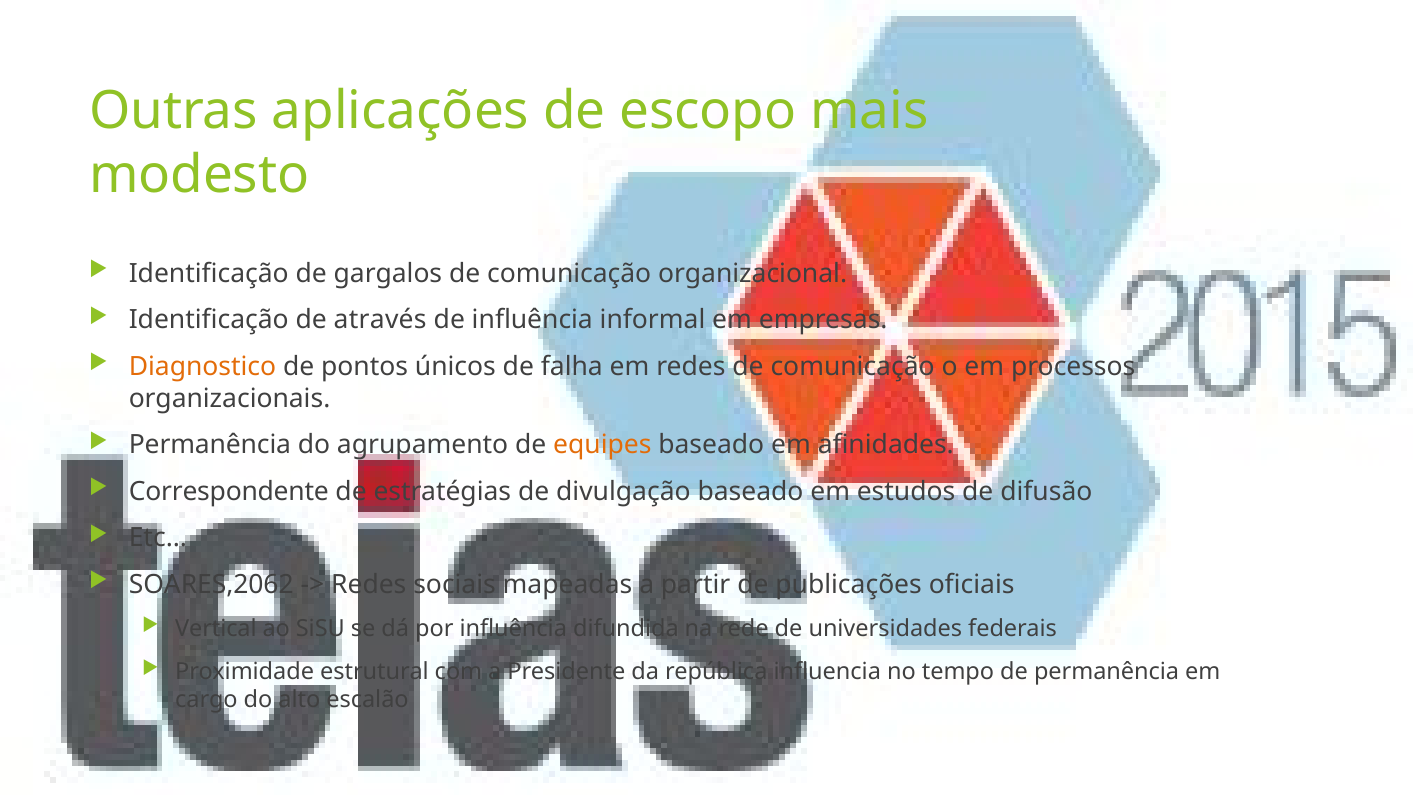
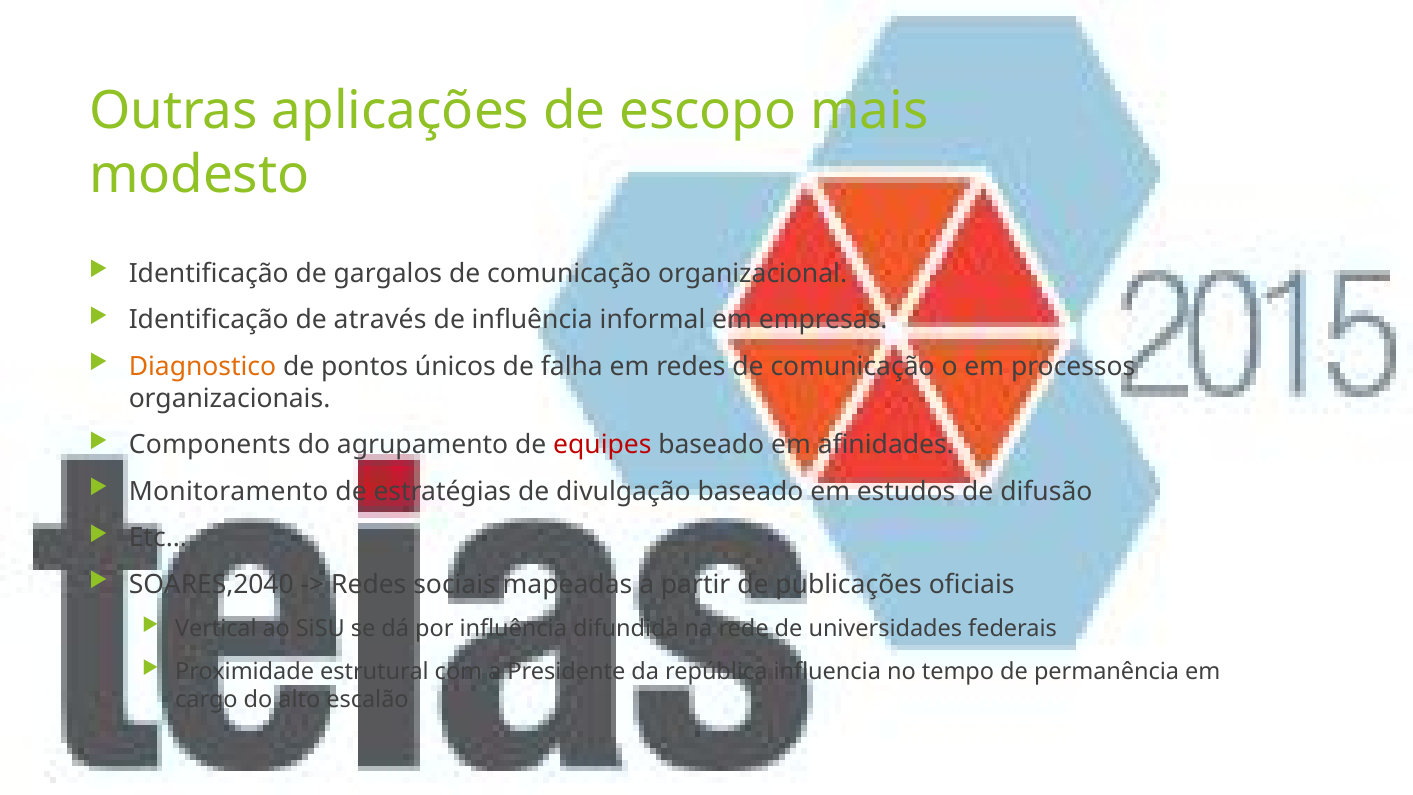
Permanência at (210, 445): Permanência -> Components
equipes colour: orange -> red
Correspondente: Correspondente -> Monitoramento
SOARES,2062: SOARES,2062 -> SOARES,2040
